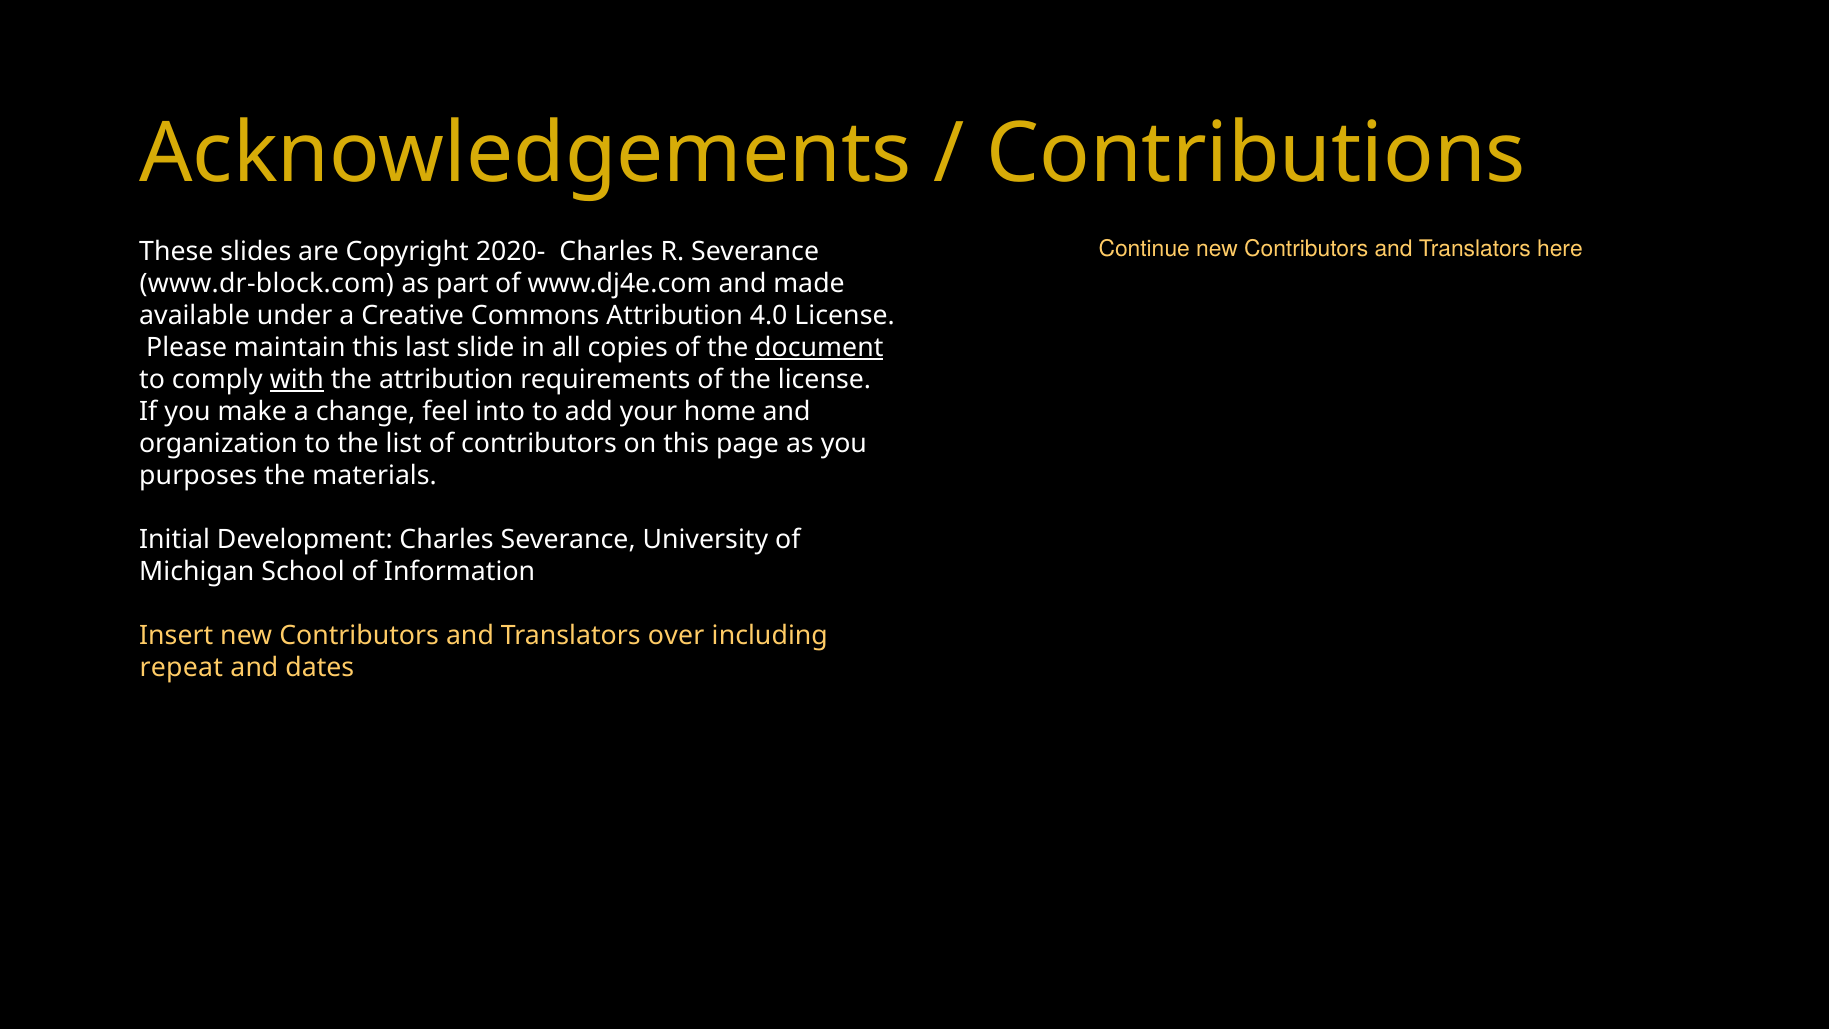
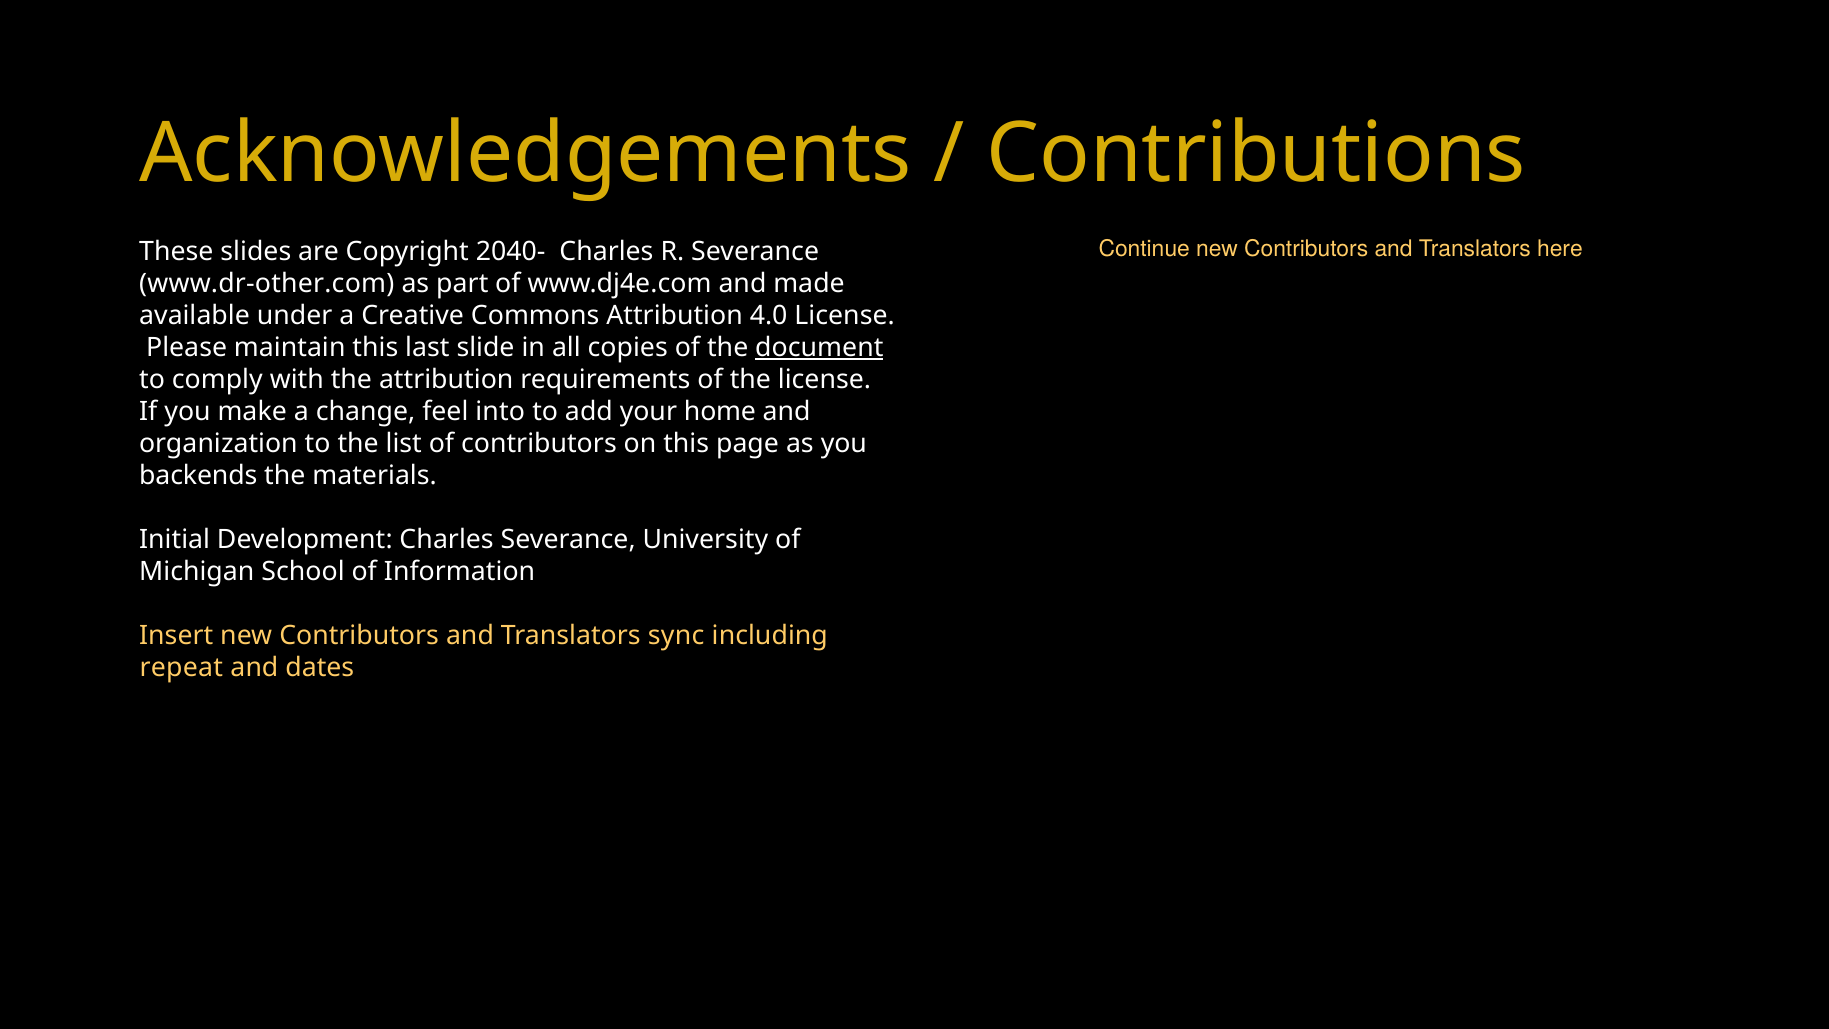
2020-: 2020- -> 2040-
www.dr-block.com: www.dr-block.com -> www.dr-other.com
with underline: present -> none
purposes: purposes -> backends
over: over -> sync
